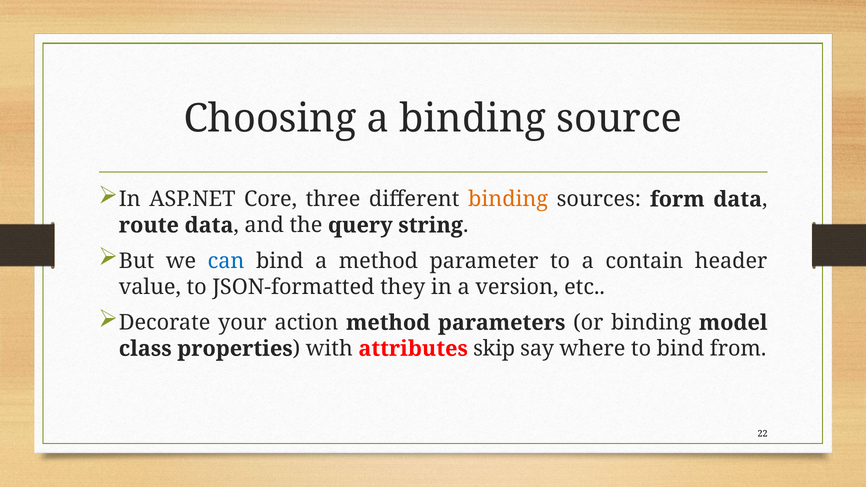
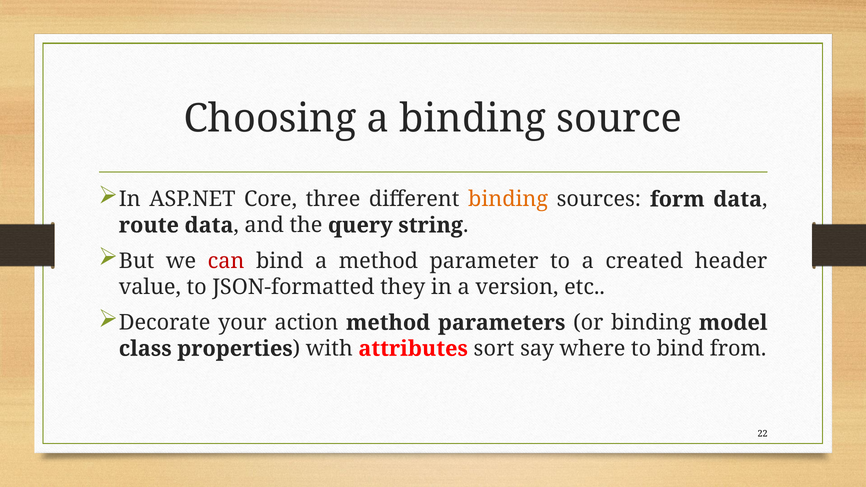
can colour: blue -> red
contain: contain -> created
skip: skip -> sort
